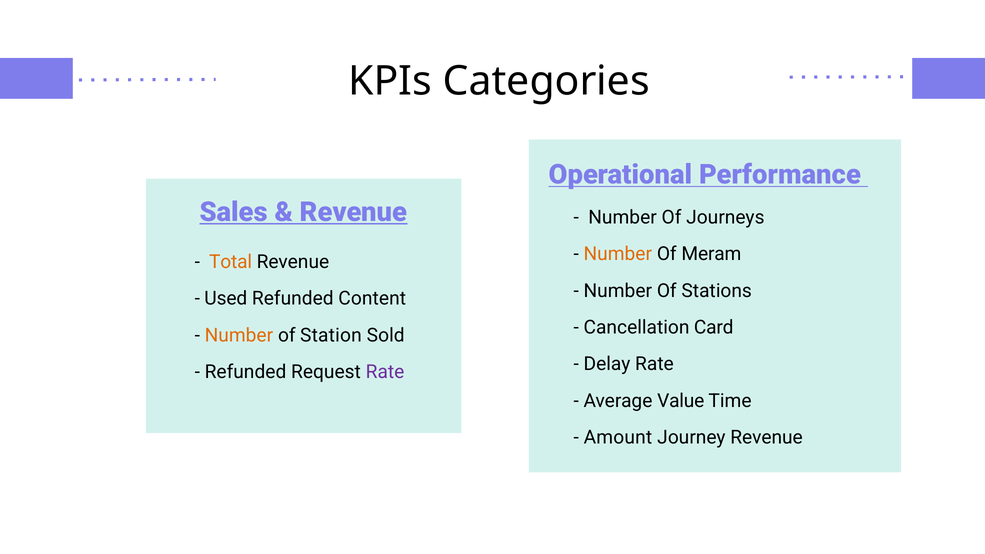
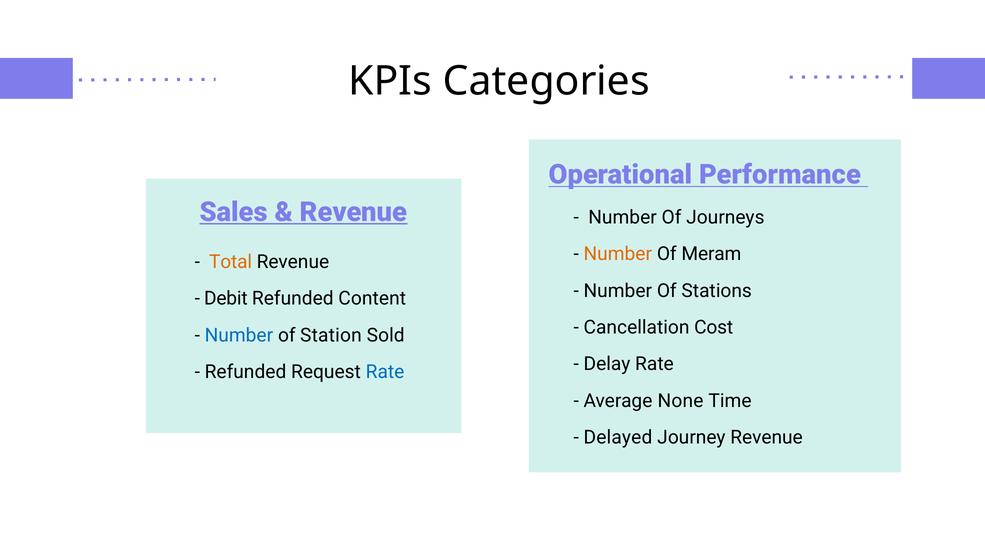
Used: Used -> Debit
Card: Card -> Cost
Number at (239, 335) colour: orange -> blue
Rate at (385, 372) colour: purple -> blue
Value: Value -> None
Amount: Amount -> Delayed
